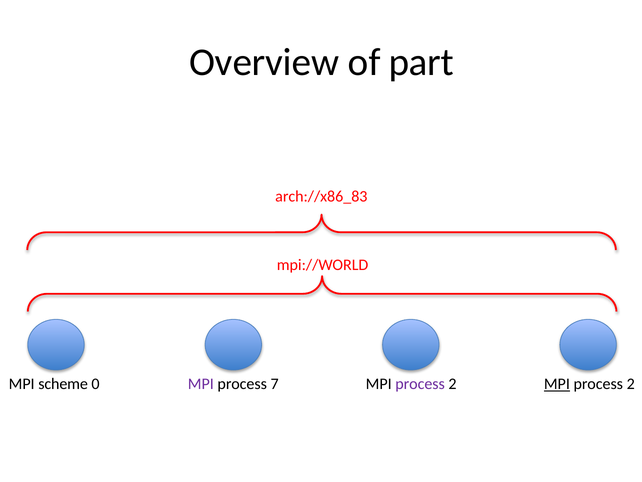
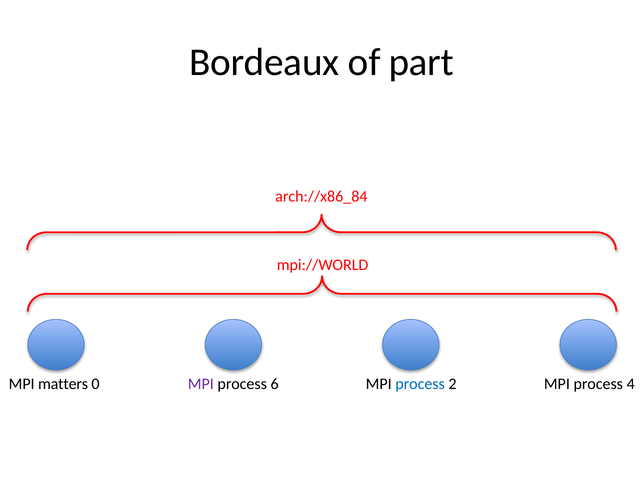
Overview: Overview -> Bordeaux
arch://x86_83: arch://x86_83 -> arch://x86_84
scheme: scheme -> matters
7: 7 -> 6
process at (420, 384) colour: purple -> blue
MPI at (557, 384) underline: present -> none
2 at (631, 384): 2 -> 4
